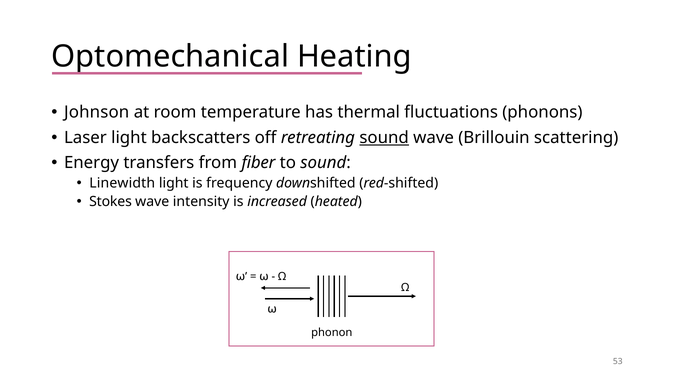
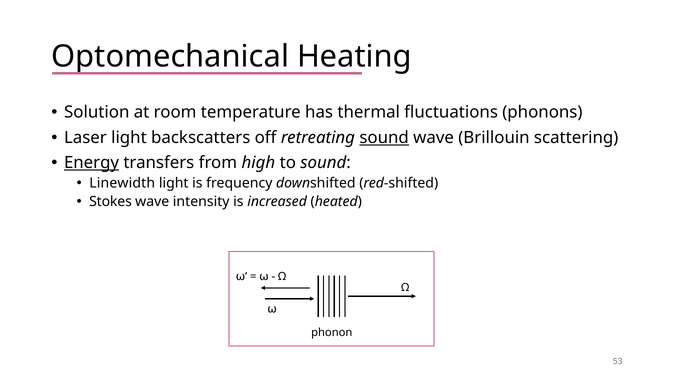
Johnson: Johnson -> Solution
Energy underline: none -> present
fiber: fiber -> high
